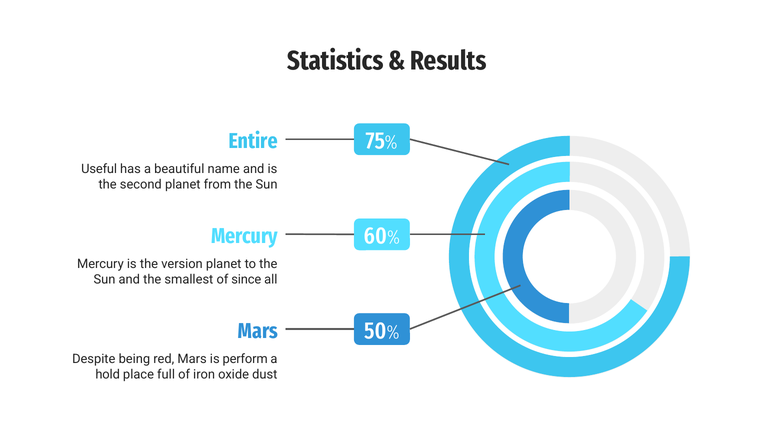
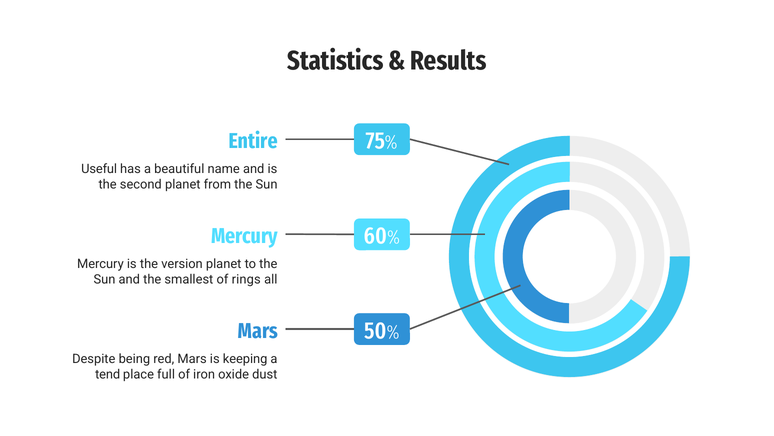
since: since -> rings
perform: perform -> keeping
hold: hold -> tend
